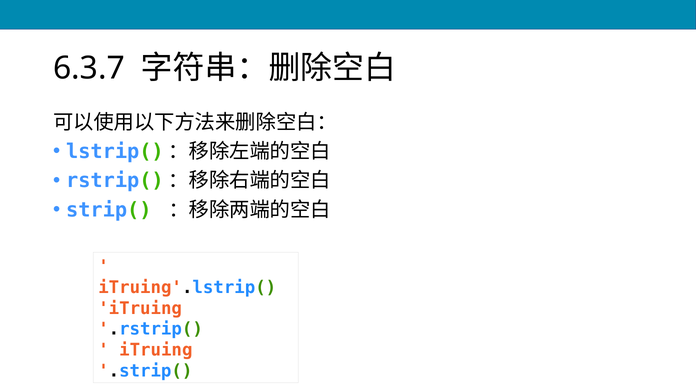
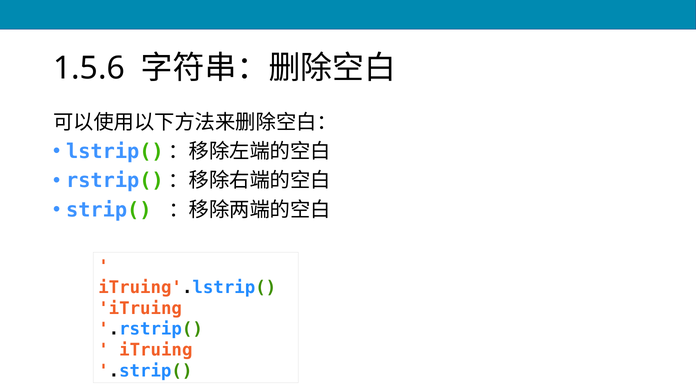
6.3.7: 6.3.7 -> 1.5.6
